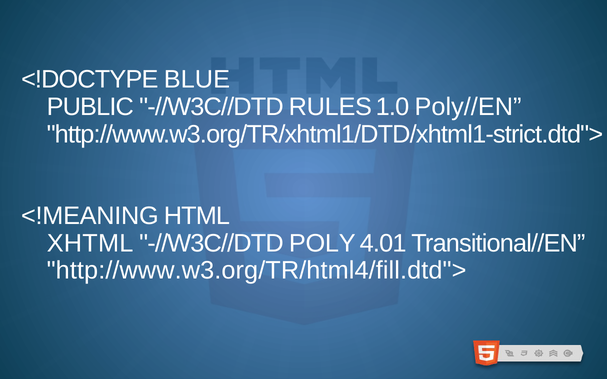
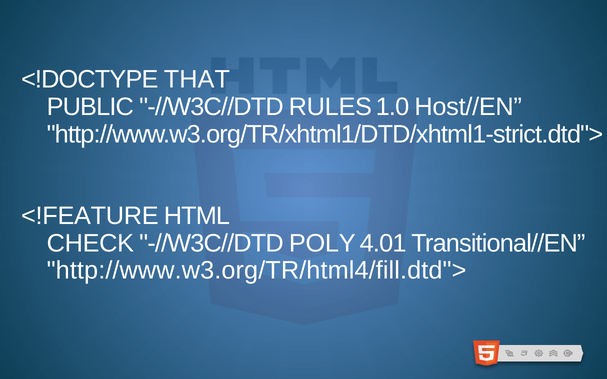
BLUE: BLUE -> THAT
Poly//EN: Poly//EN -> Host//EN
<!MEANING: <!MEANING -> <!FEATURE
XHTML: XHTML -> CHECK
